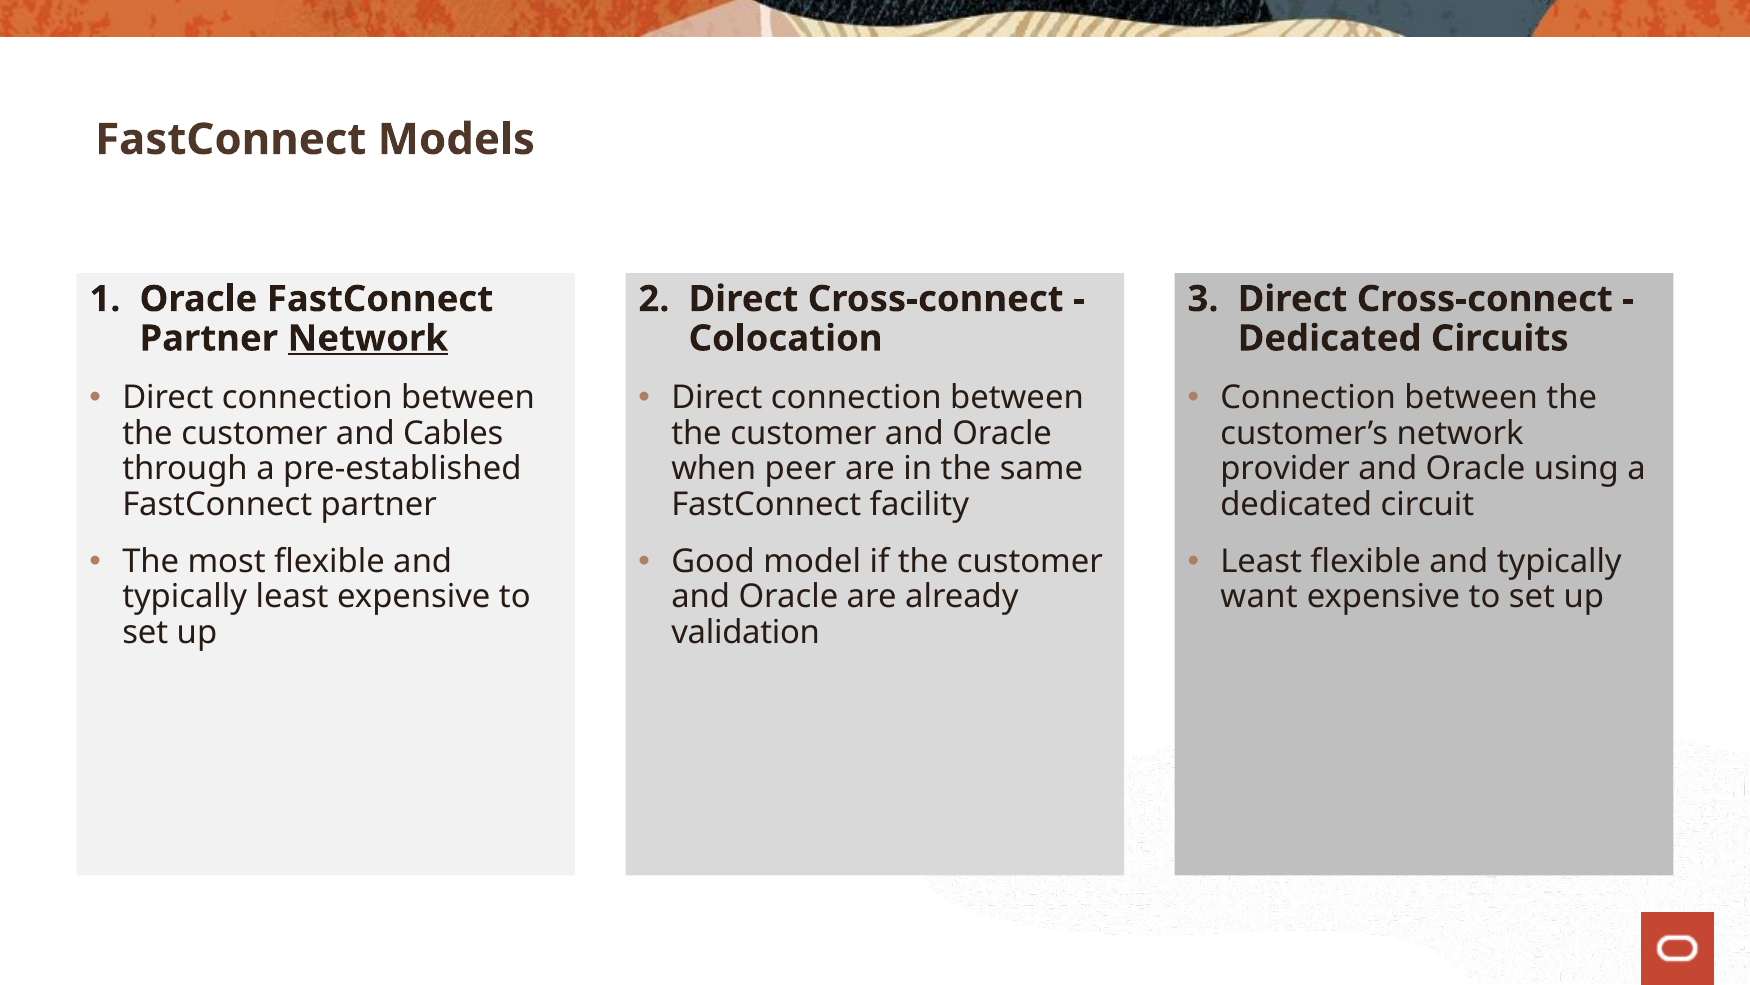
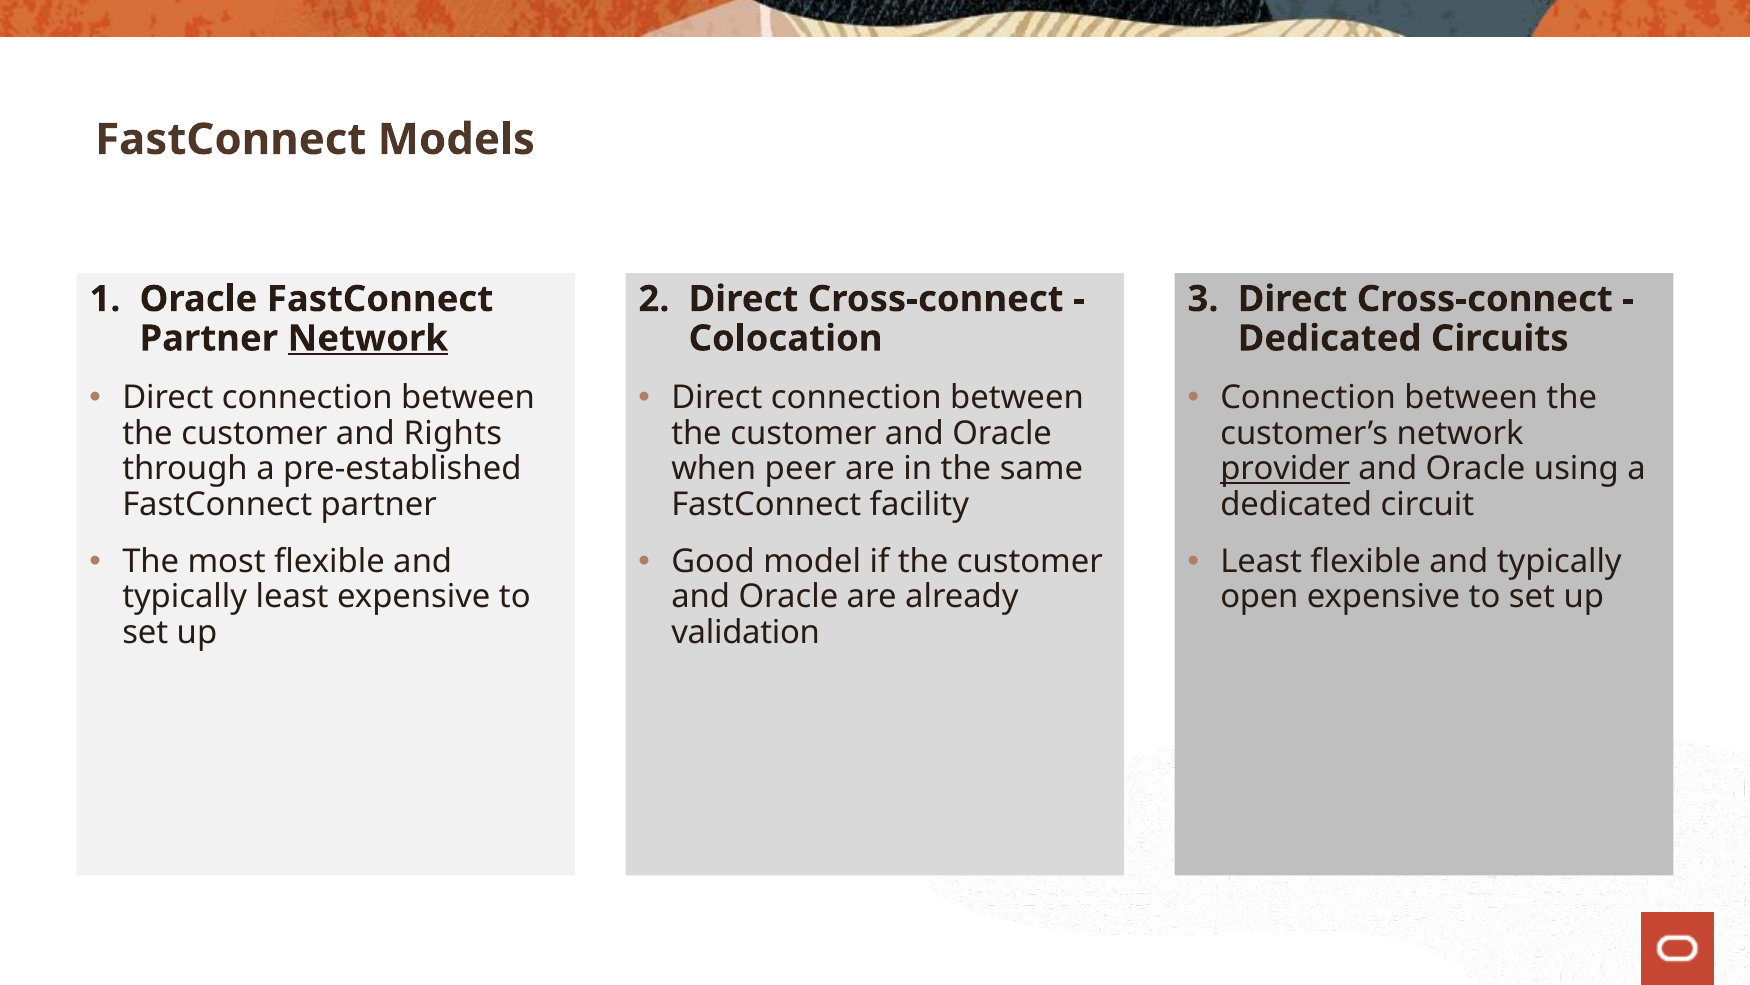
Cables: Cables -> Rights
provider underline: none -> present
want: want -> open
